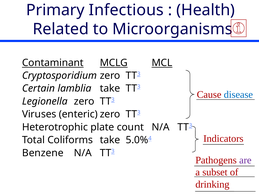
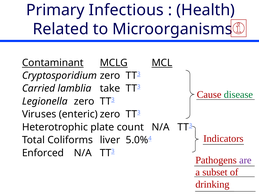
Certain: Certain -> Carried
disease colour: blue -> green
Coliforms take: take -> liver
Benzene: Benzene -> Enforced
